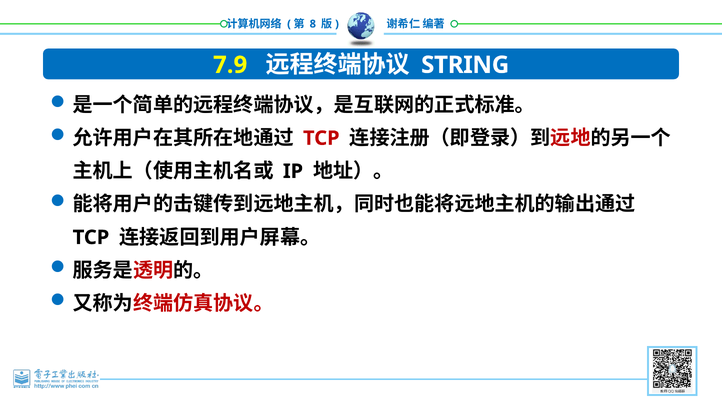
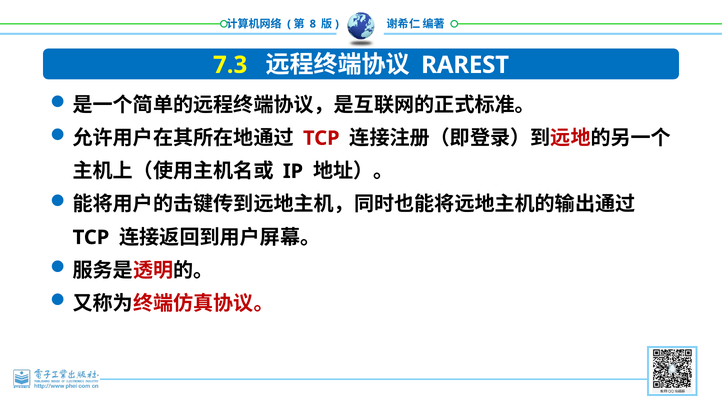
7.9: 7.9 -> 7.3
STRING: STRING -> RAREST
